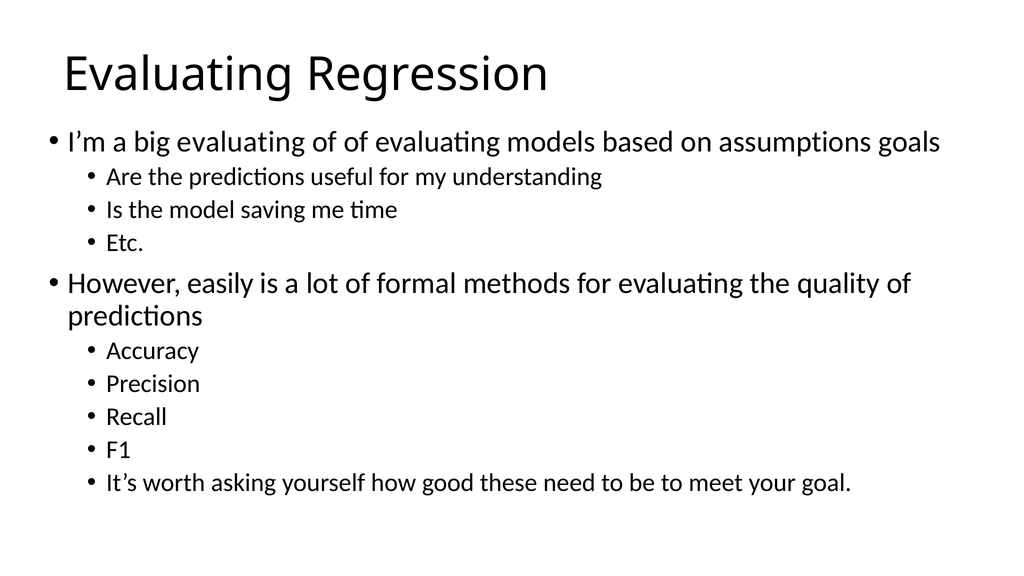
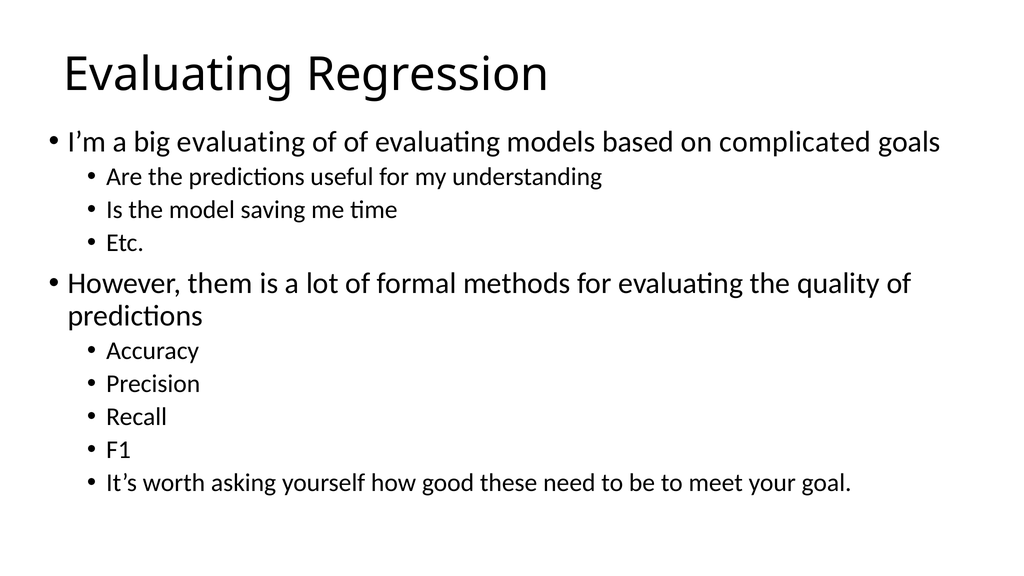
assumptions: assumptions -> complicated
easily: easily -> them
